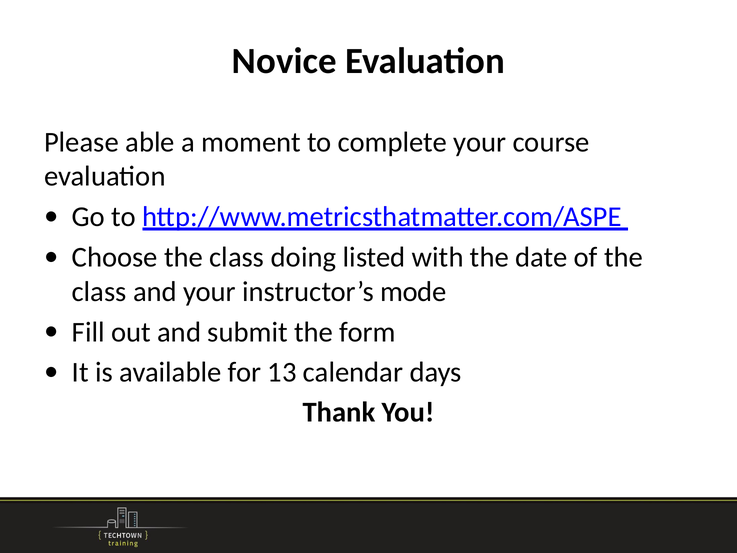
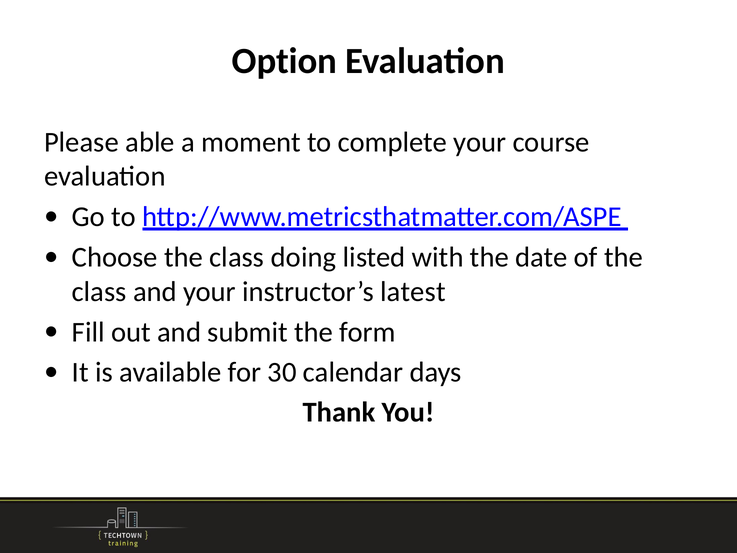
Novice: Novice -> Option
mode: mode -> latest
13: 13 -> 30
